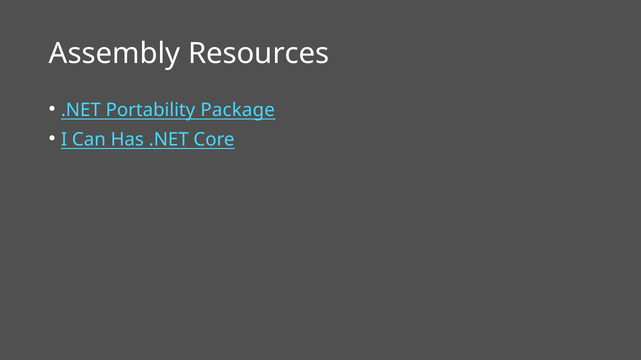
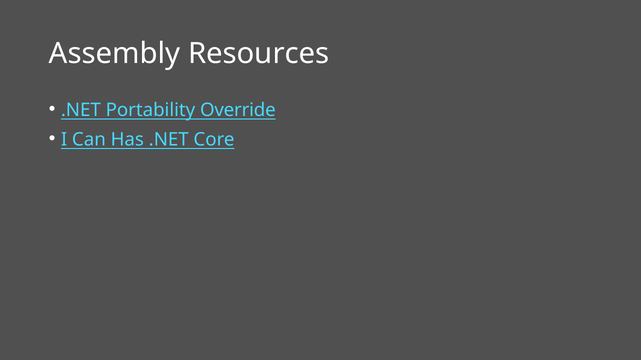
Package: Package -> Override
